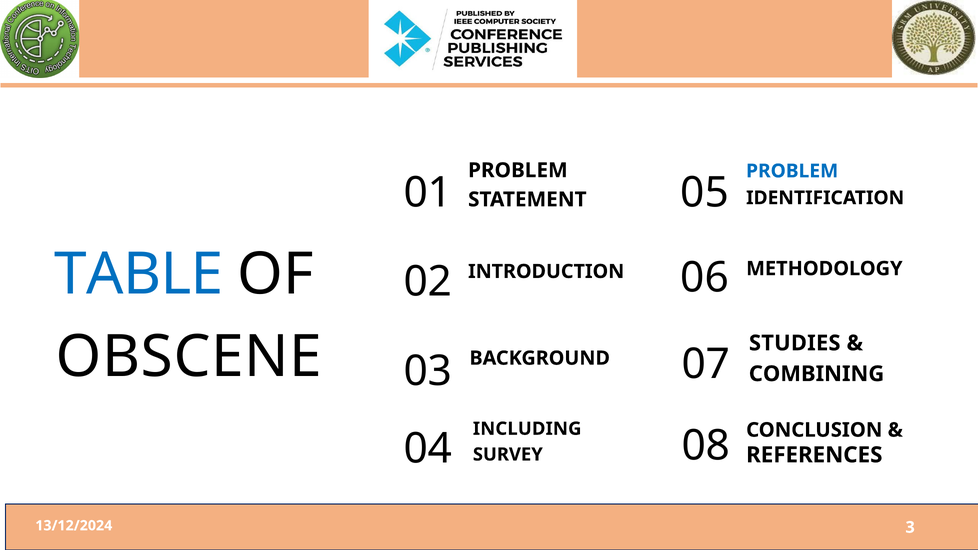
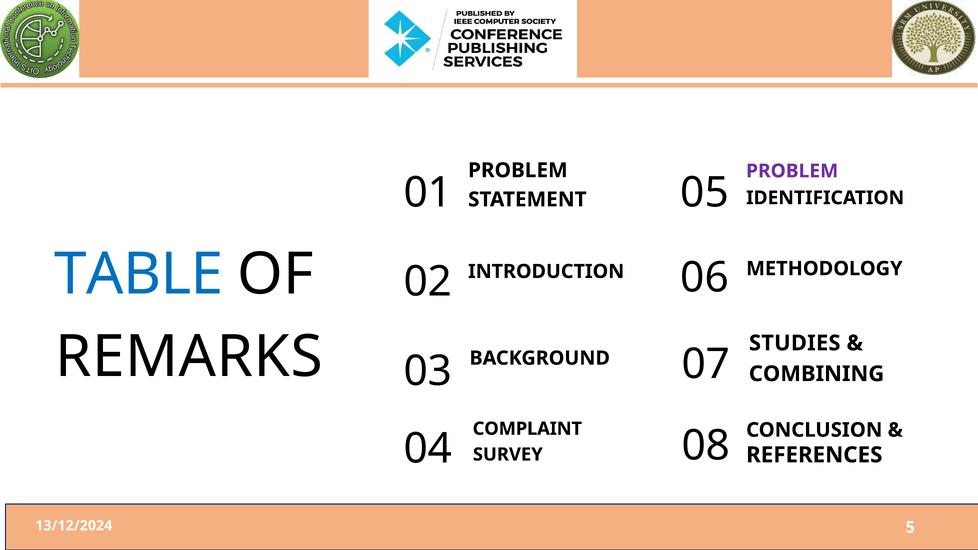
PROBLEM at (792, 171) colour: blue -> purple
OBSCENE: OBSCENE -> REMARKS
INCLUDING: INCLUDING -> COMPLAINT
3: 3 -> 5
